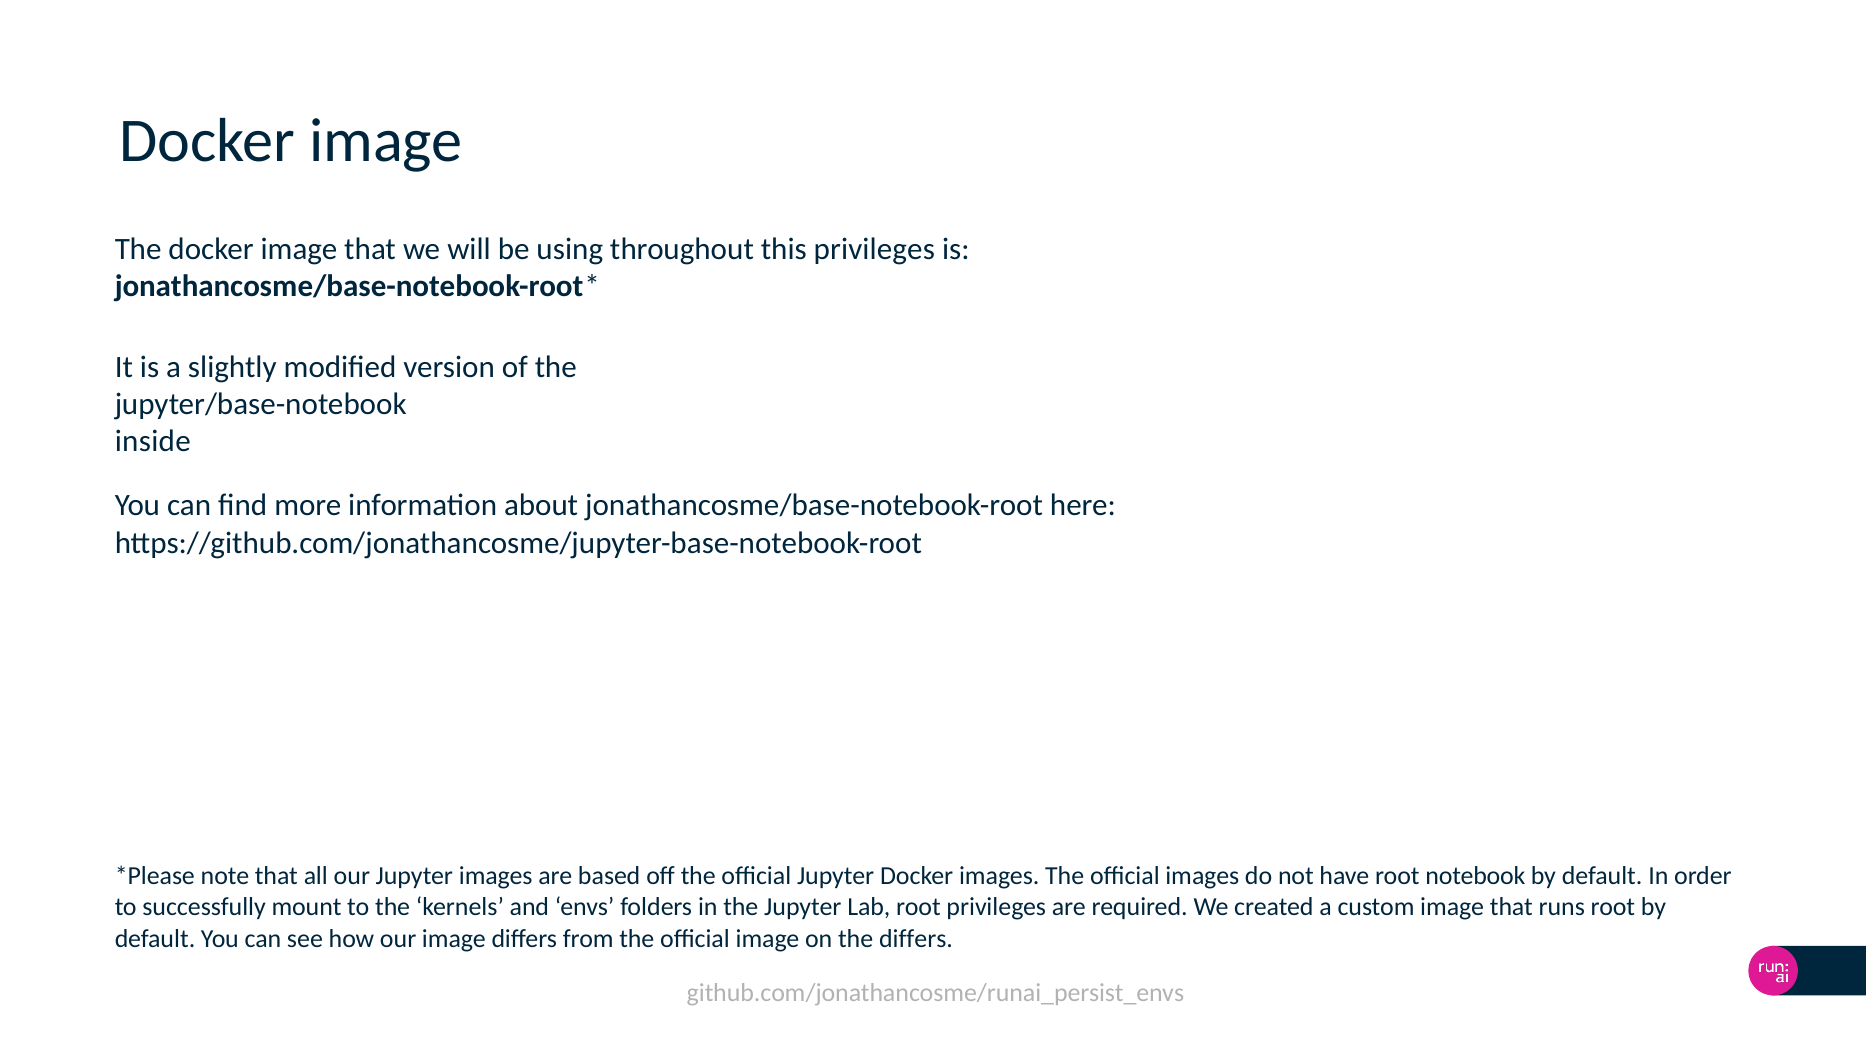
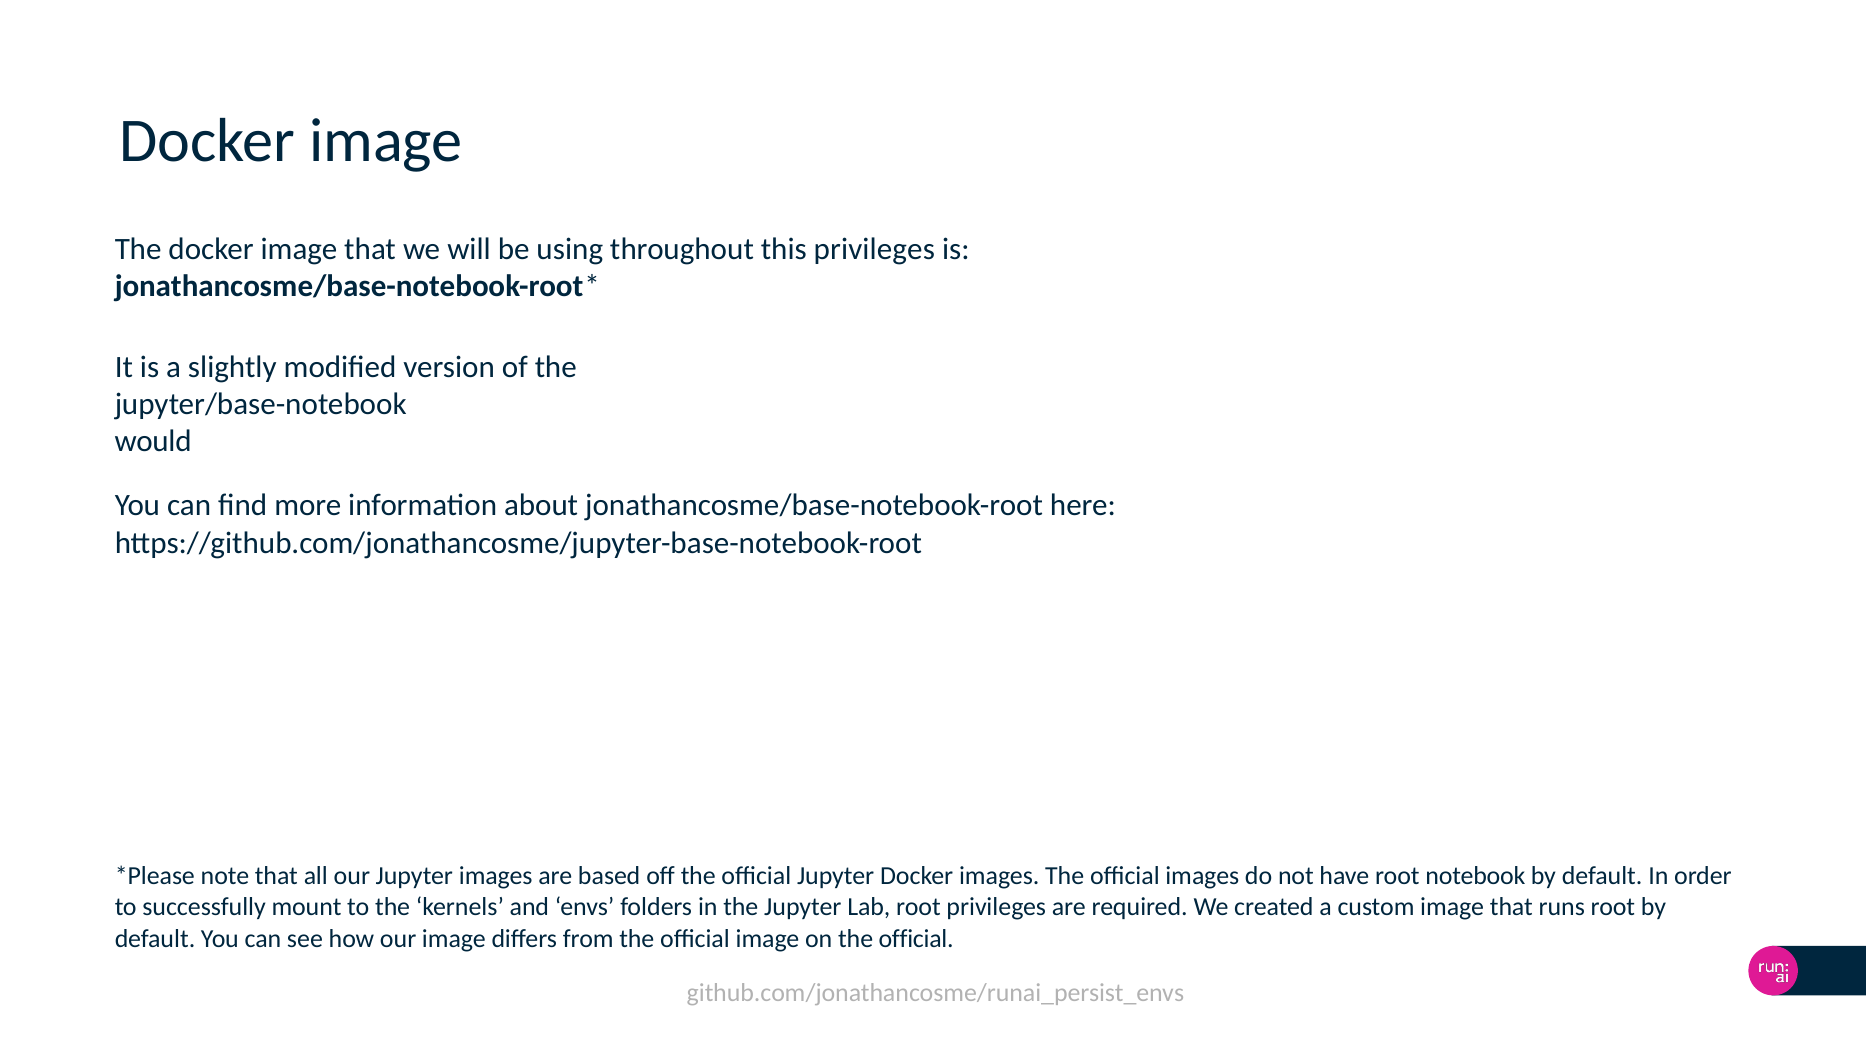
inside: inside -> would
on the differs: differs -> official
